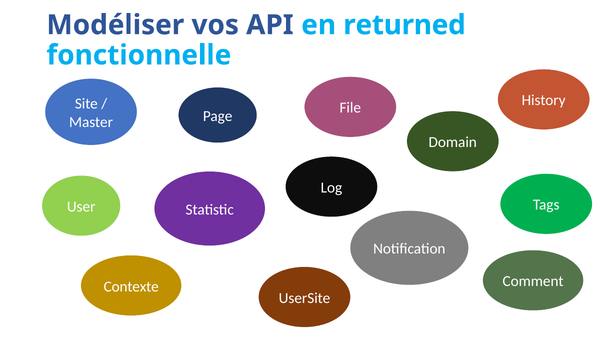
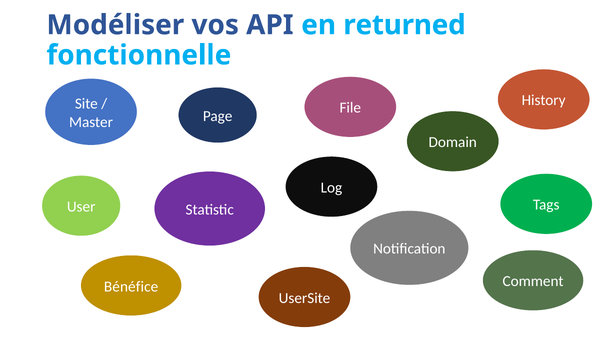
Contexte: Contexte -> Bénéfice
